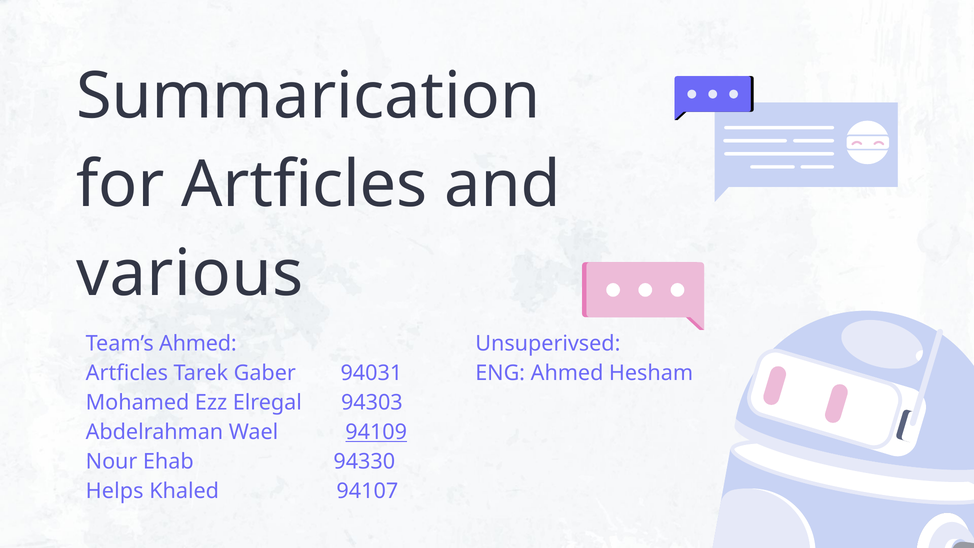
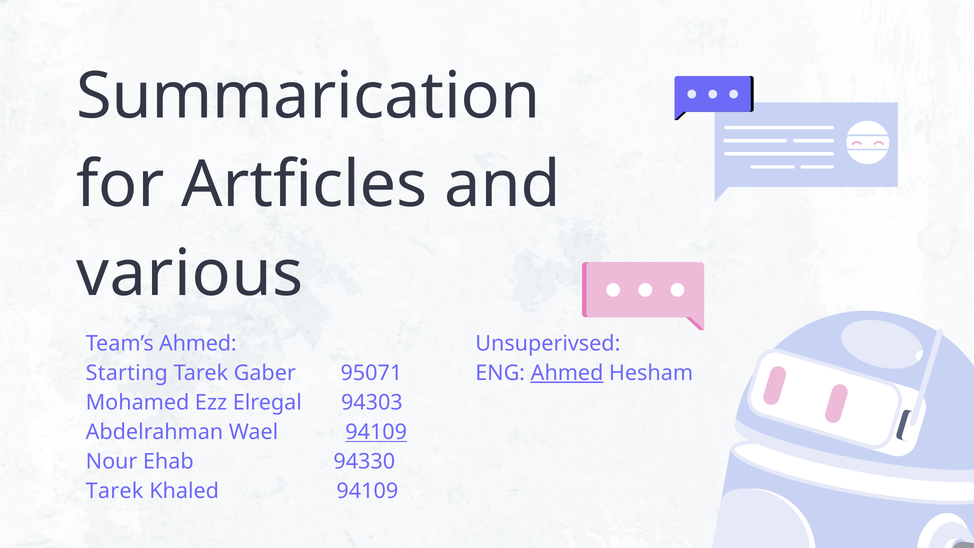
Artficles at (127, 373): Artficles -> Starting
94031: 94031 -> 95071
Ahmed at (567, 373) underline: none -> present
Helps at (115, 491): Helps -> Tarek
Khaled 94107: 94107 -> 94109
